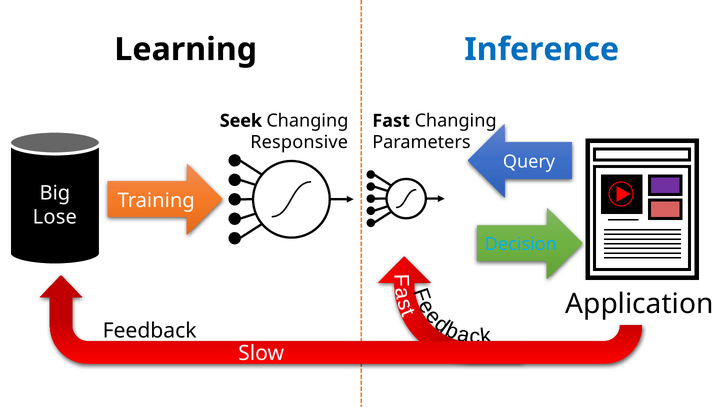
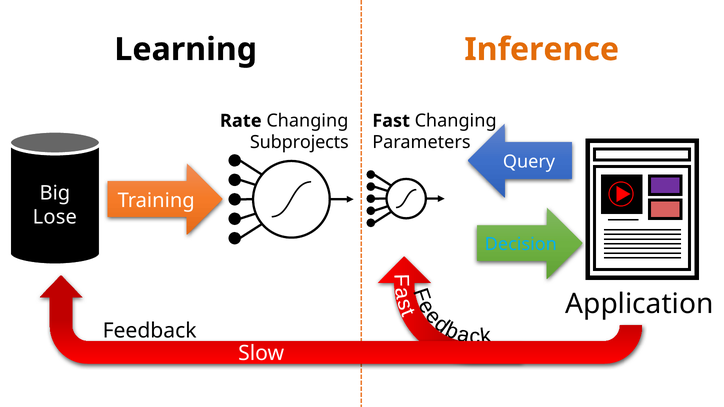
Inference colour: blue -> orange
Seek: Seek -> Rate
Responsive: Responsive -> Subprojects
